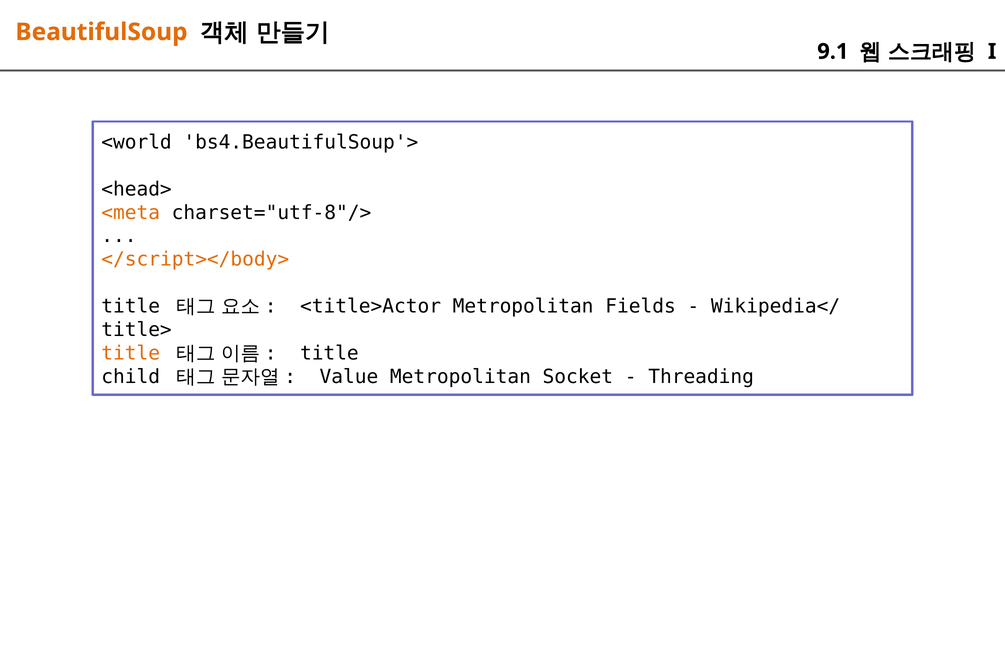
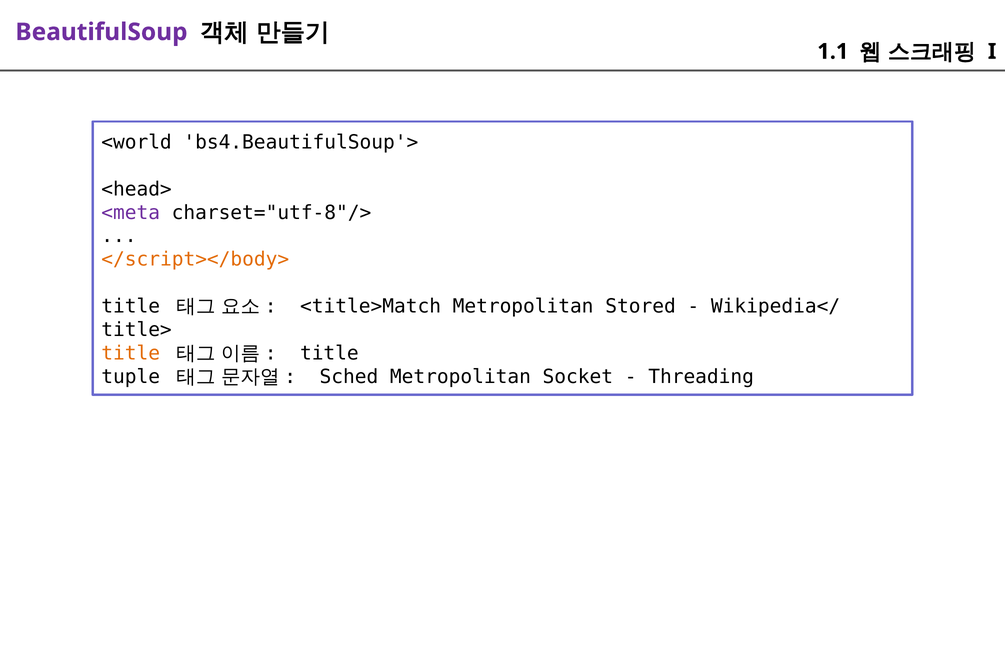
BeautifulSoup colour: orange -> purple
9.1: 9.1 -> 1.1
<meta colour: orange -> purple
<title>Actor: <title>Actor -> <title>Match
Fields: Fields -> Stored
child: child -> tuple
Value: Value -> Sched
